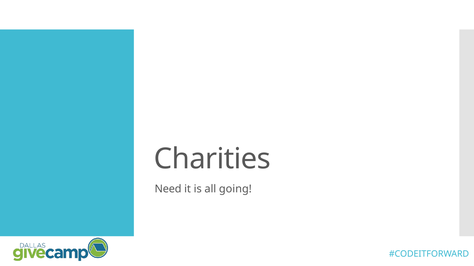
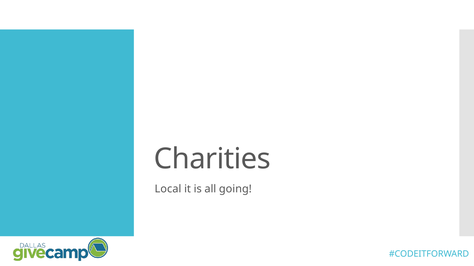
Need: Need -> Local
